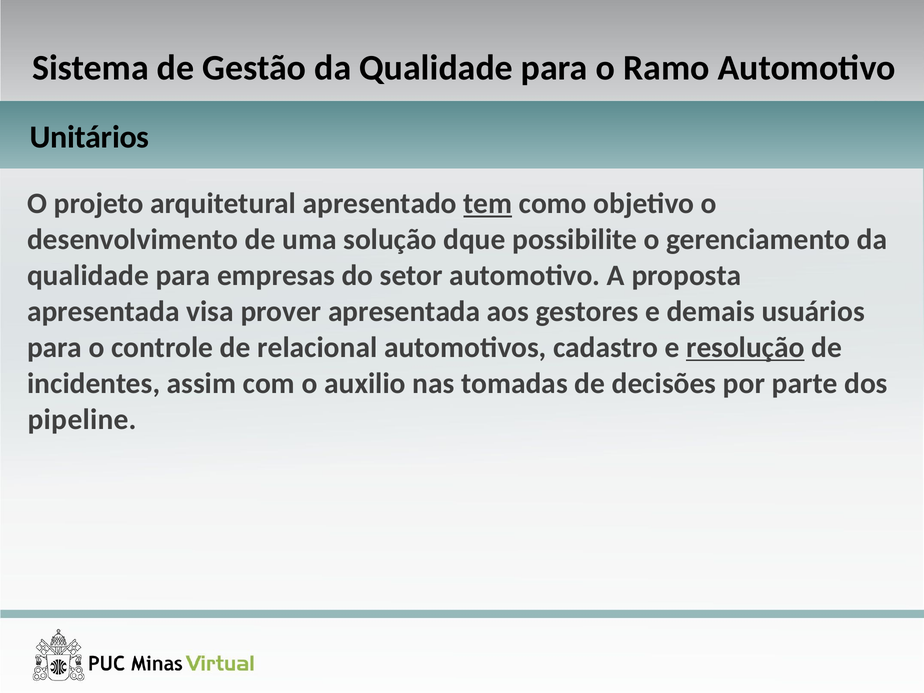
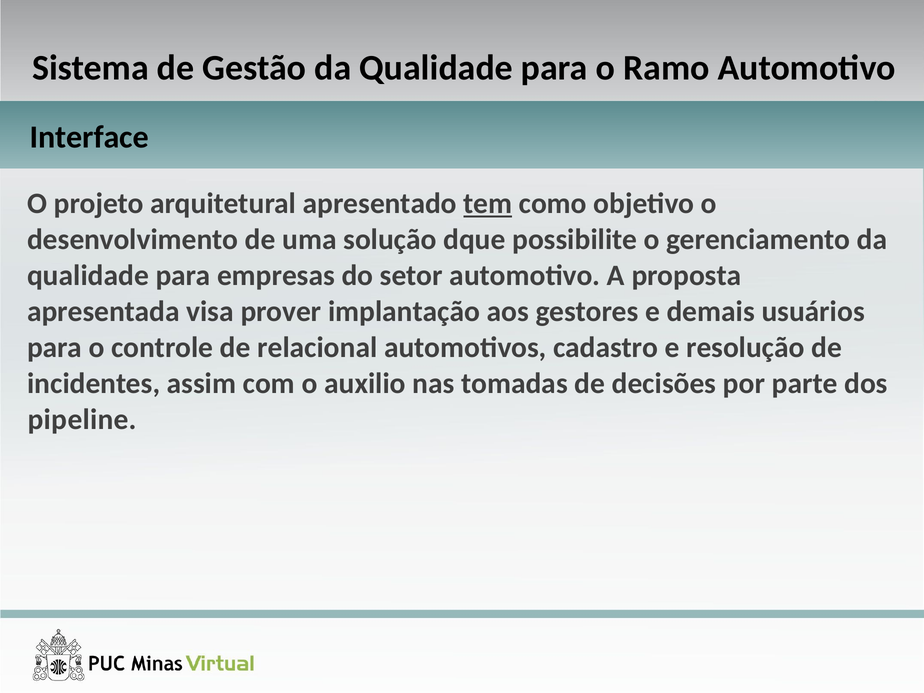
Unitários: Unitários -> Interface
prover apresentada: apresentada -> implantação
resolução underline: present -> none
